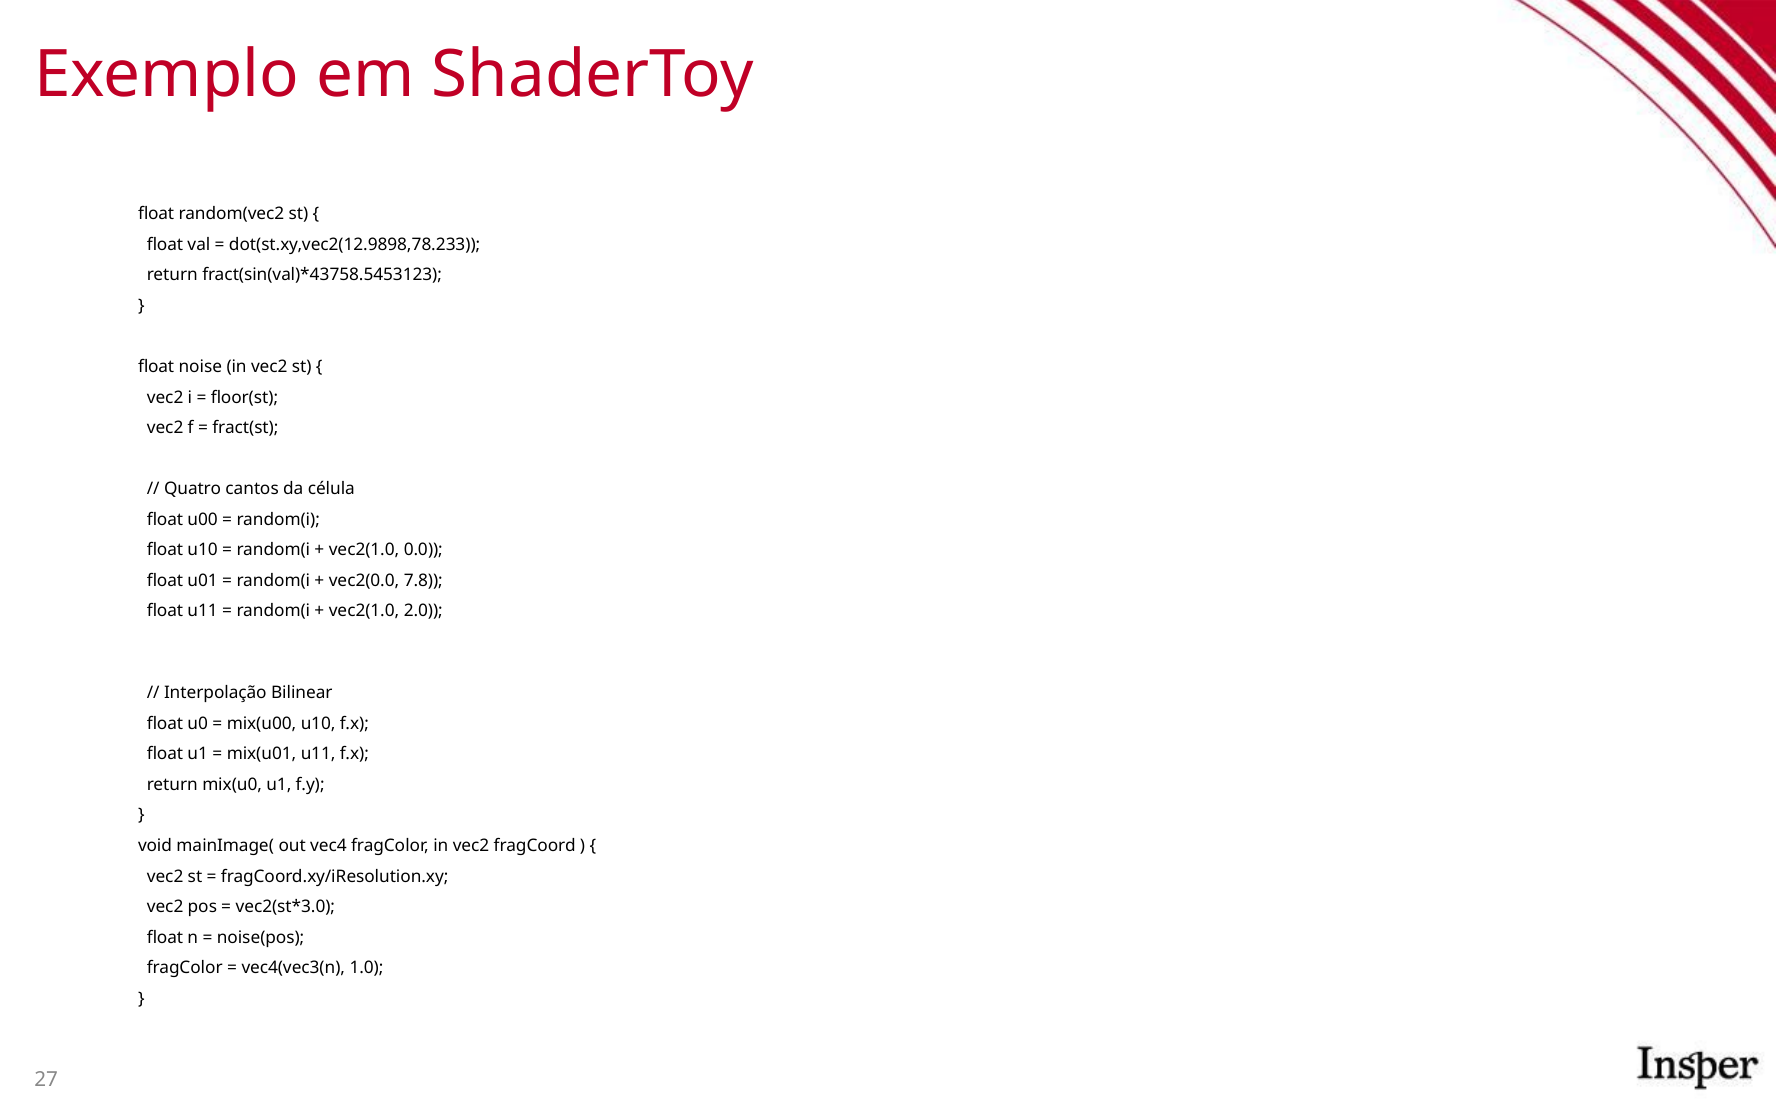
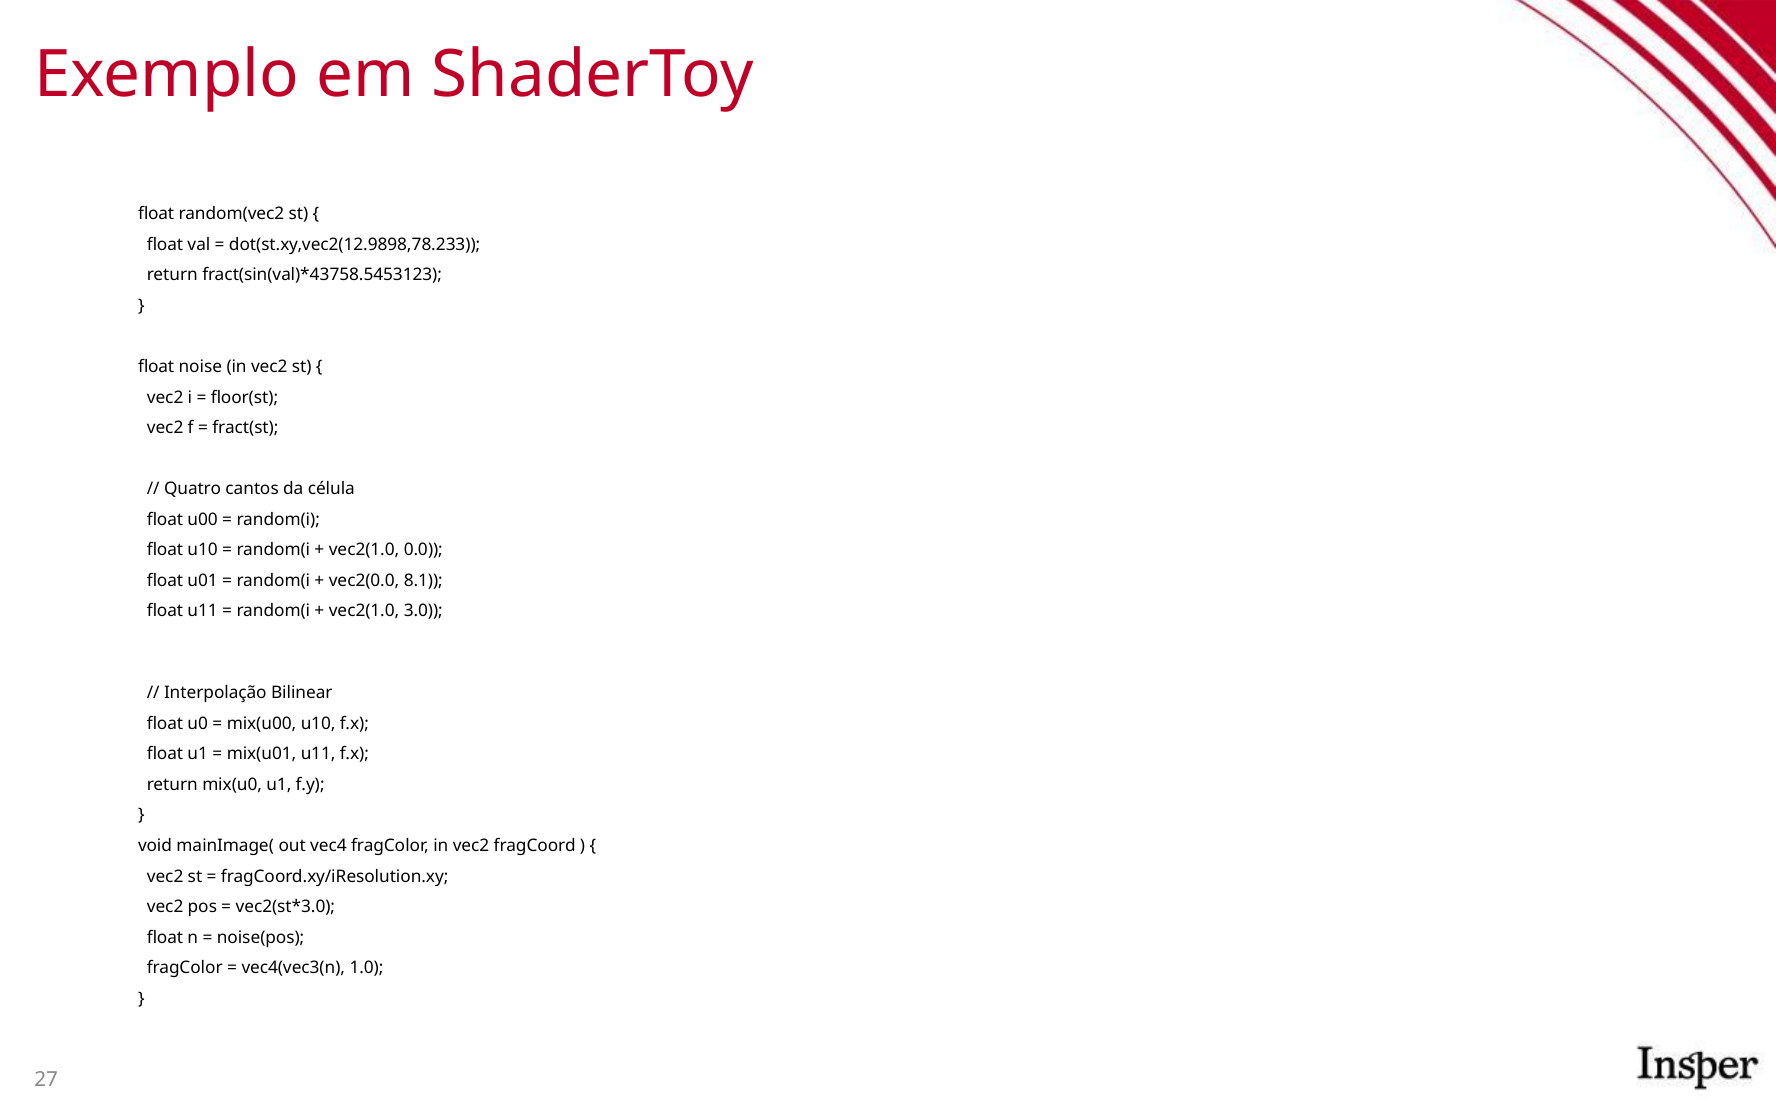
7.8: 7.8 -> 8.1
2.0: 2.0 -> 3.0
